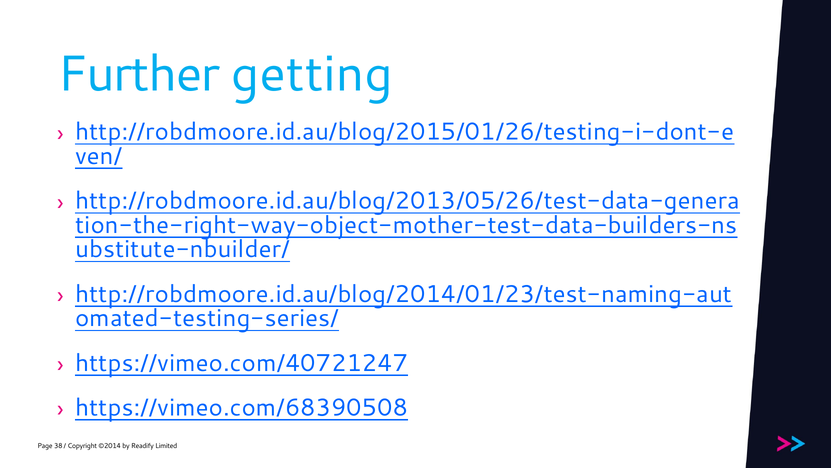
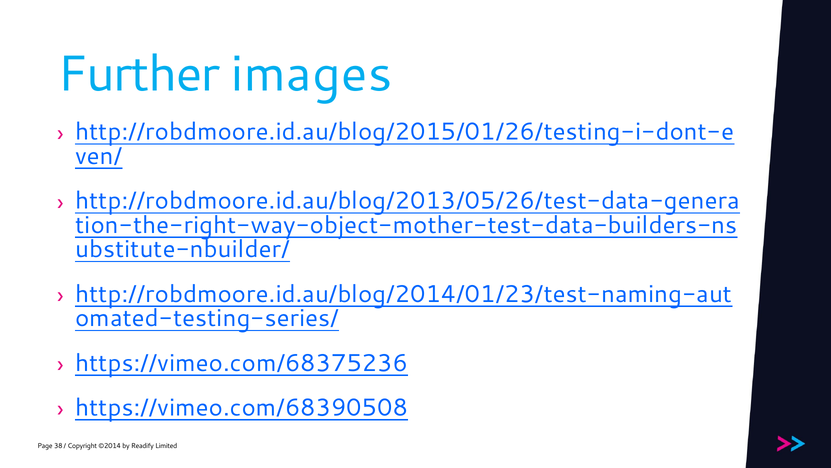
getting: getting -> images
https://vimeo.com/40721247: https://vimeo.com/40721247 -> https://vimeo.com/68375236
